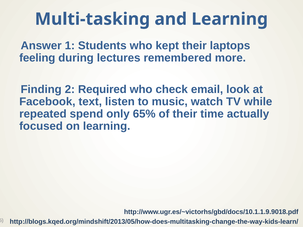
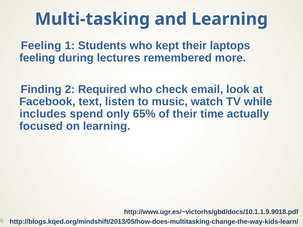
Answer at (41, 46): Answer -> Feeling
repeated: repeated -> includes
